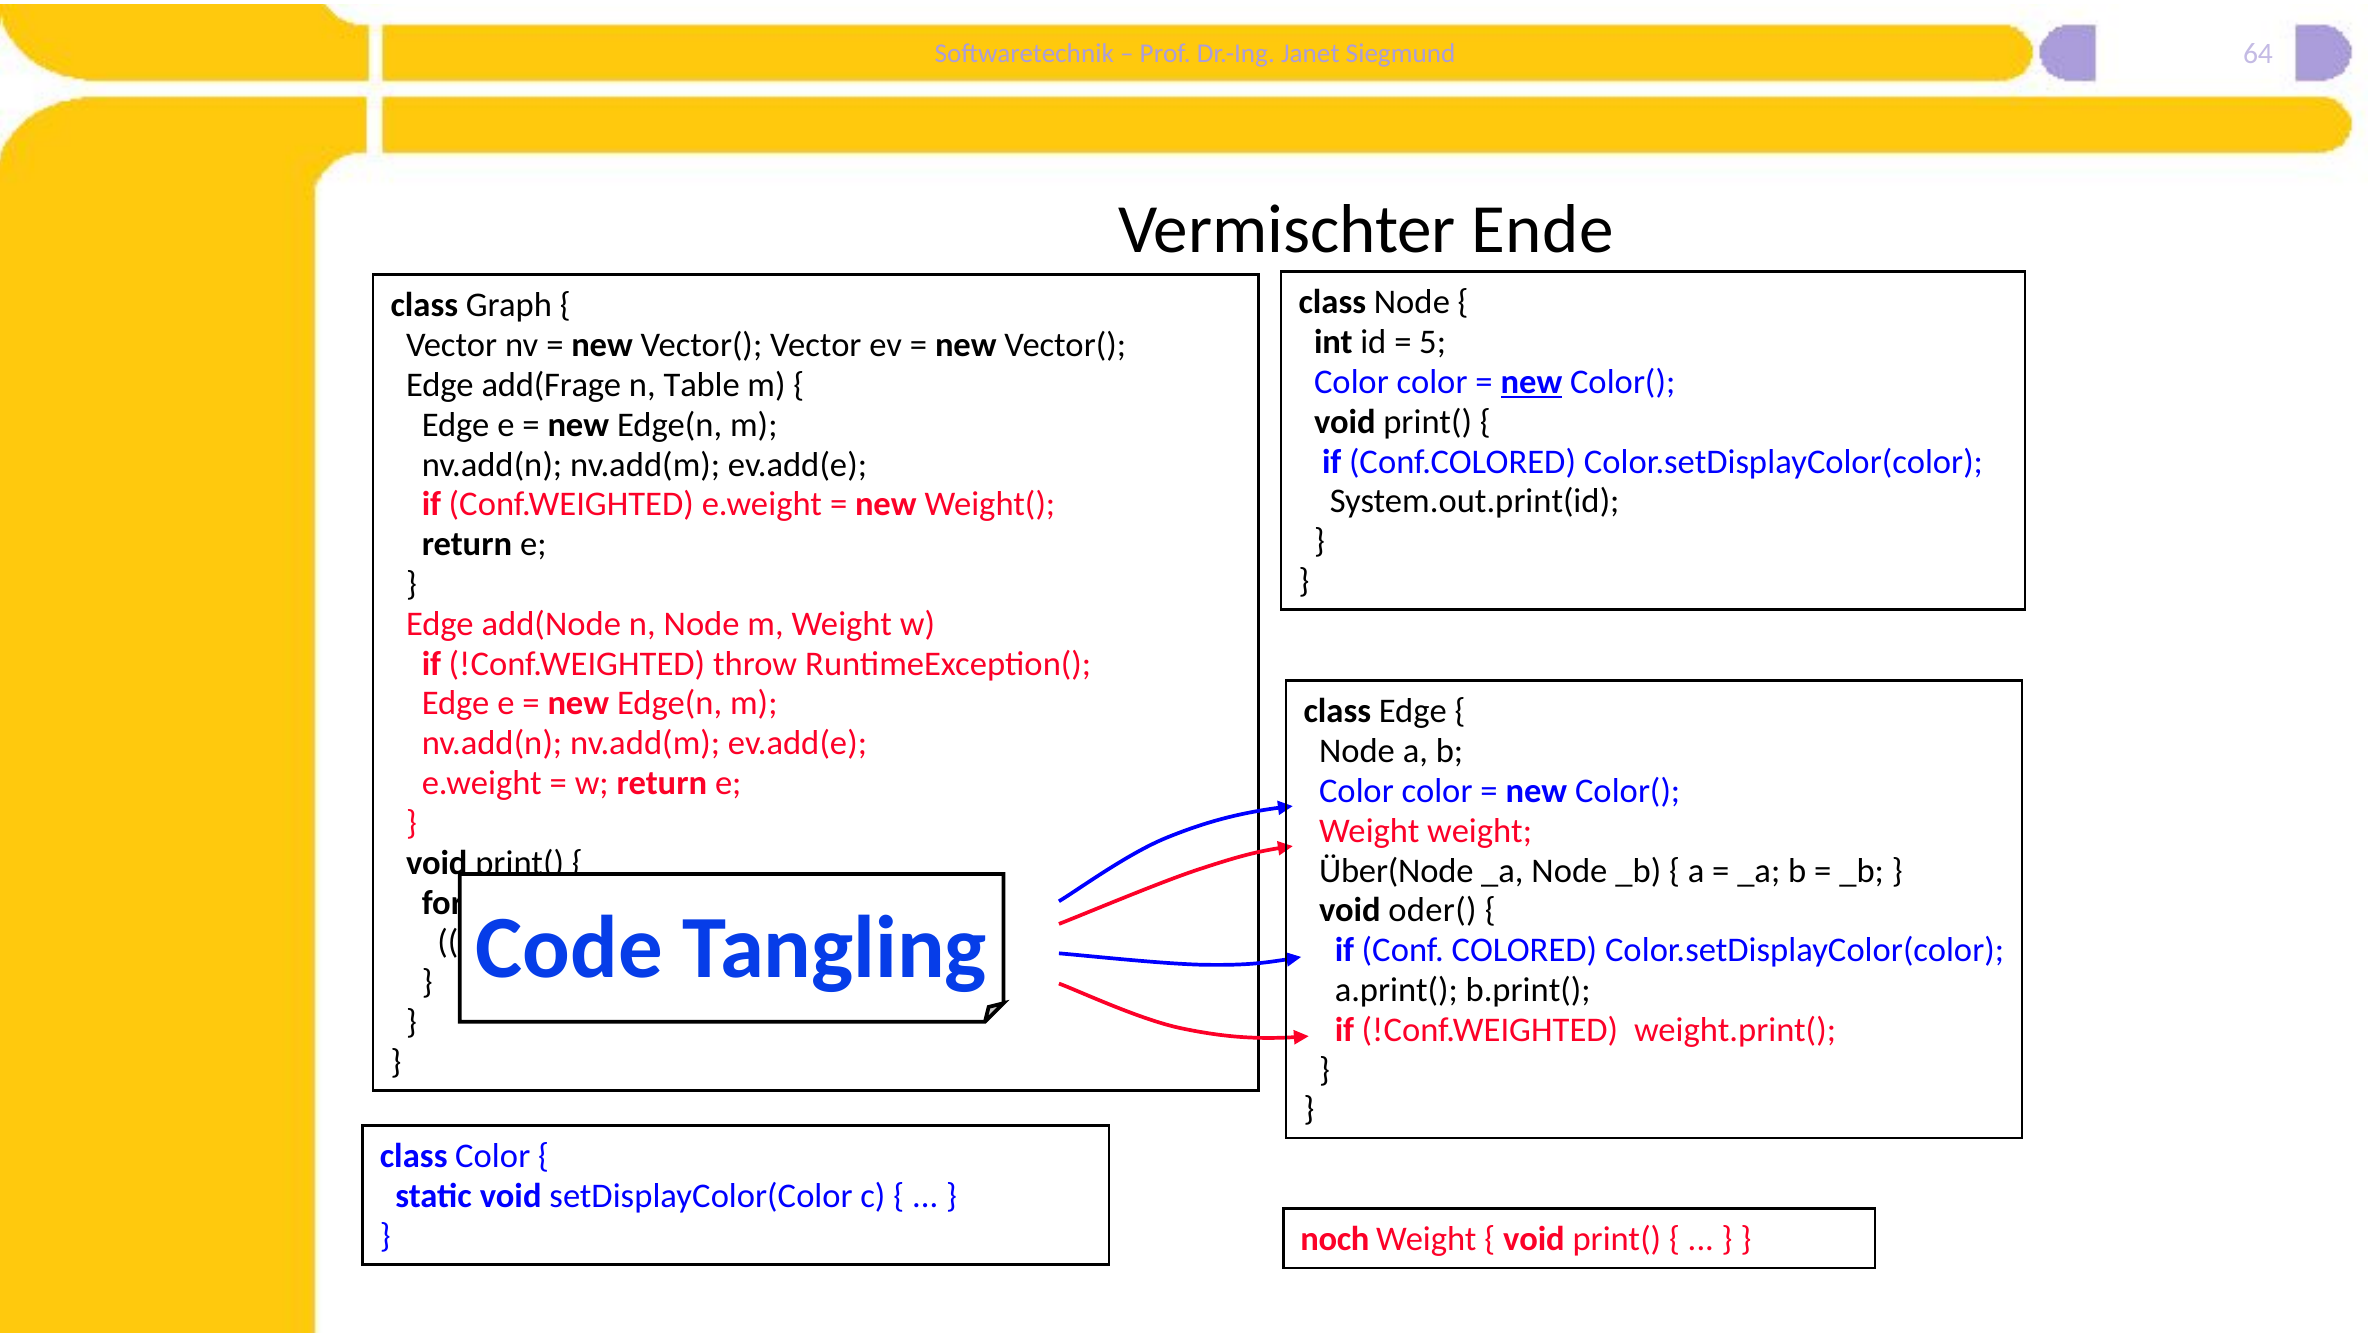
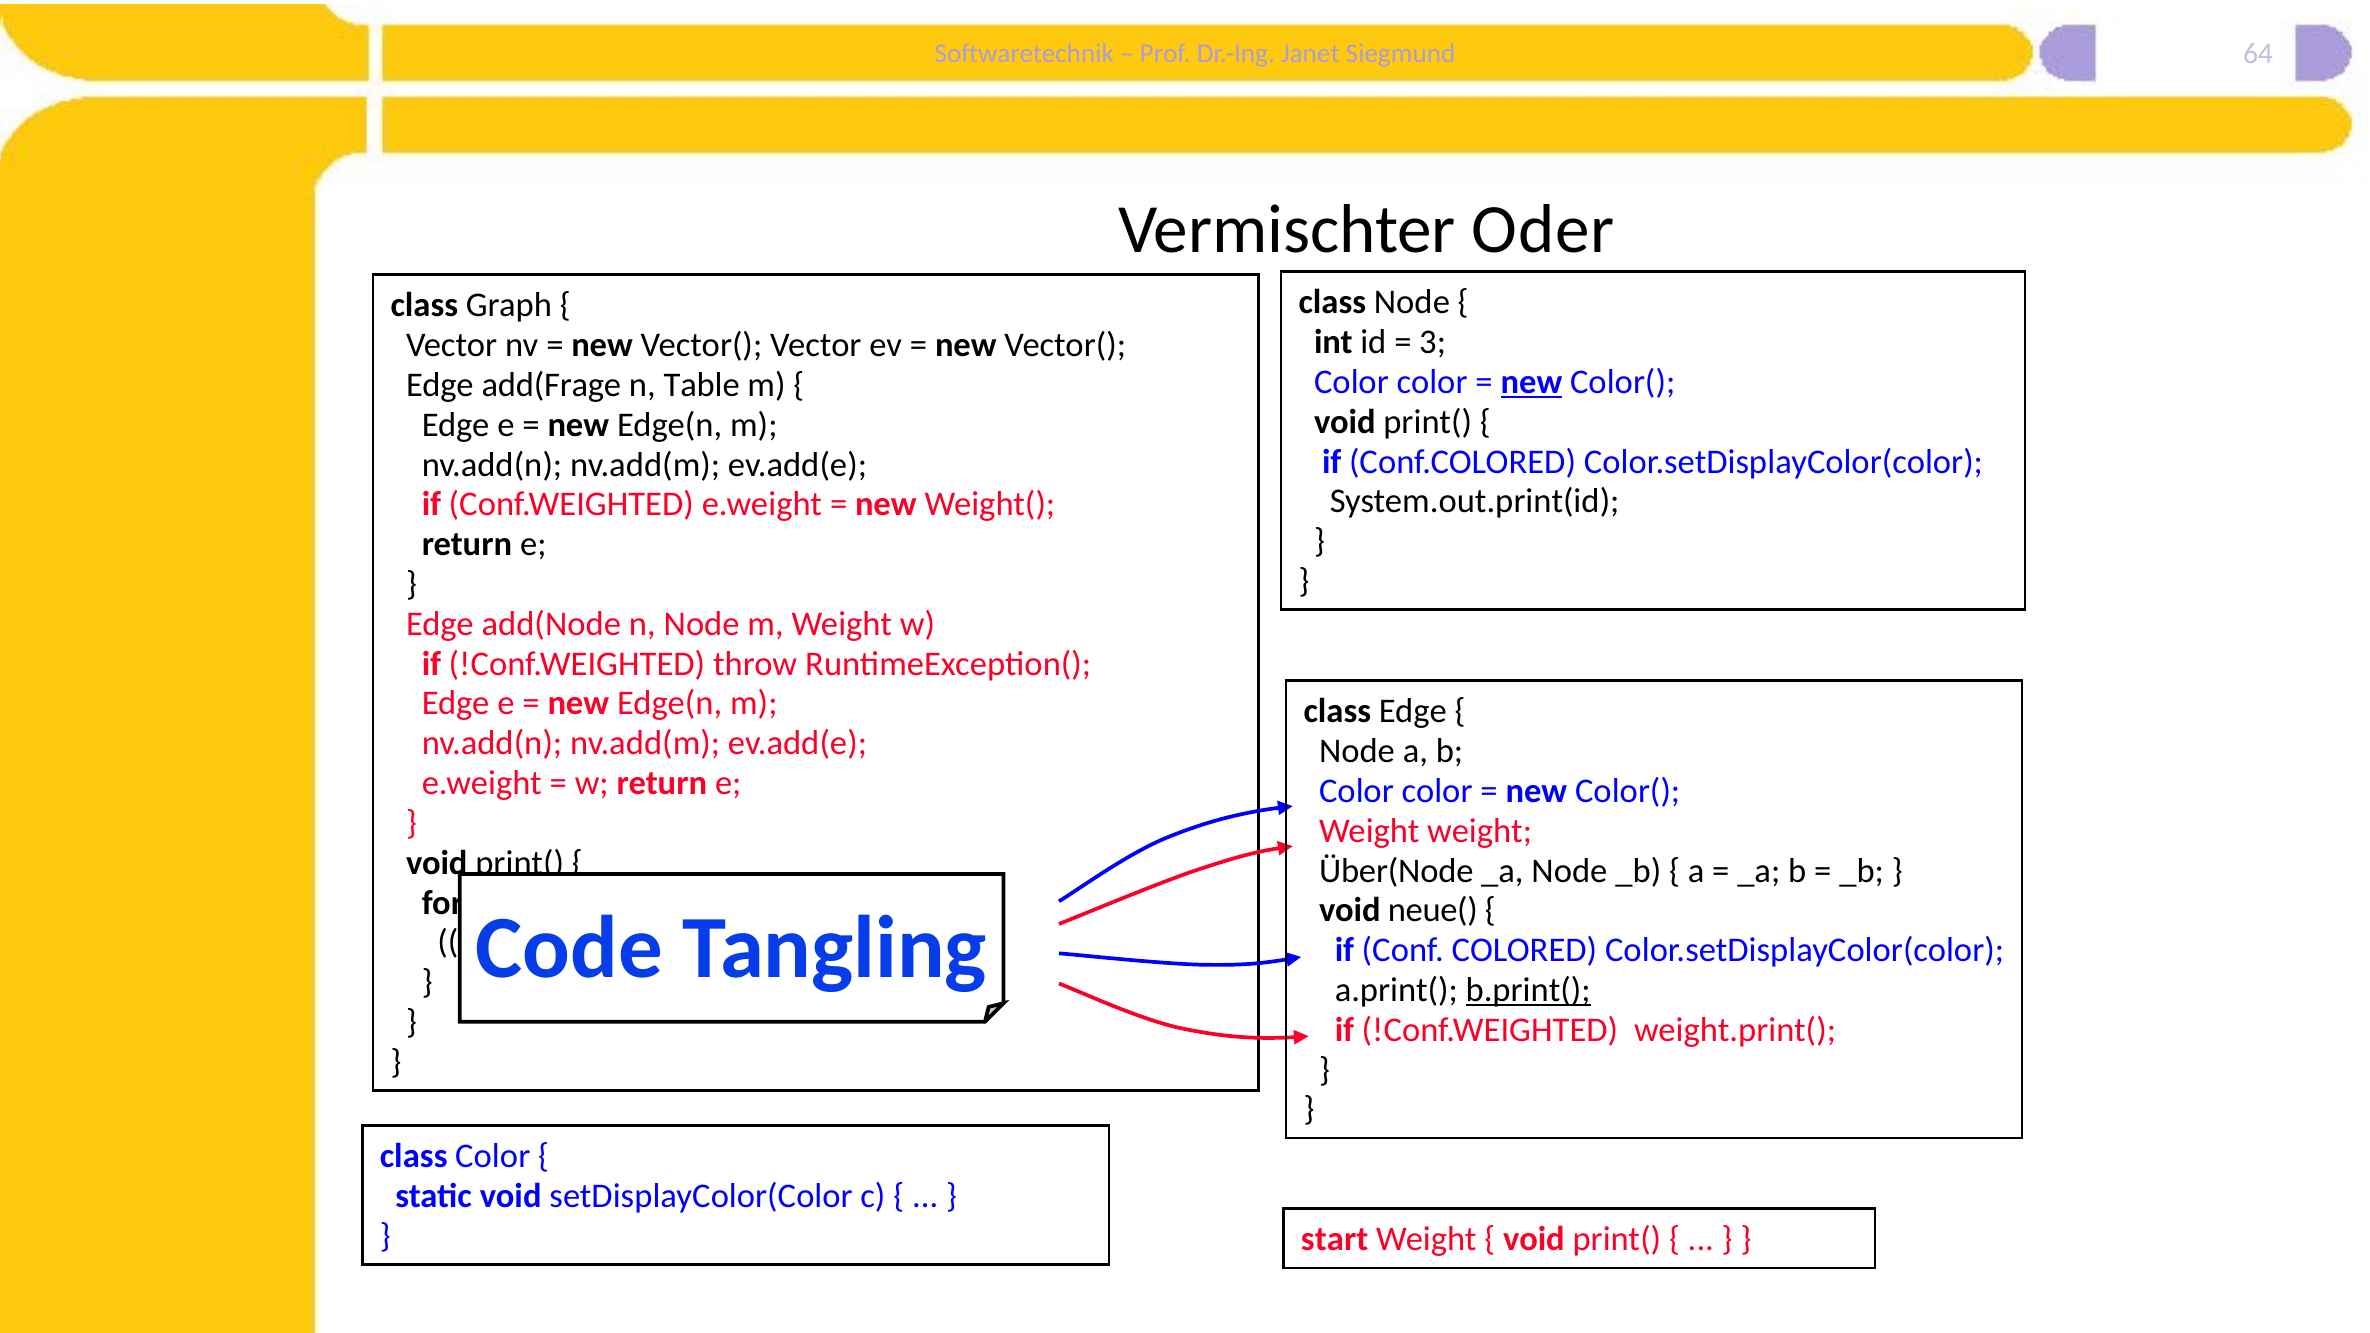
Ende: Ende -> Oder
5: 5 -> 3
oder(: oder( -> neue(
b.print( underline: none -> present
noch: noch -> start
